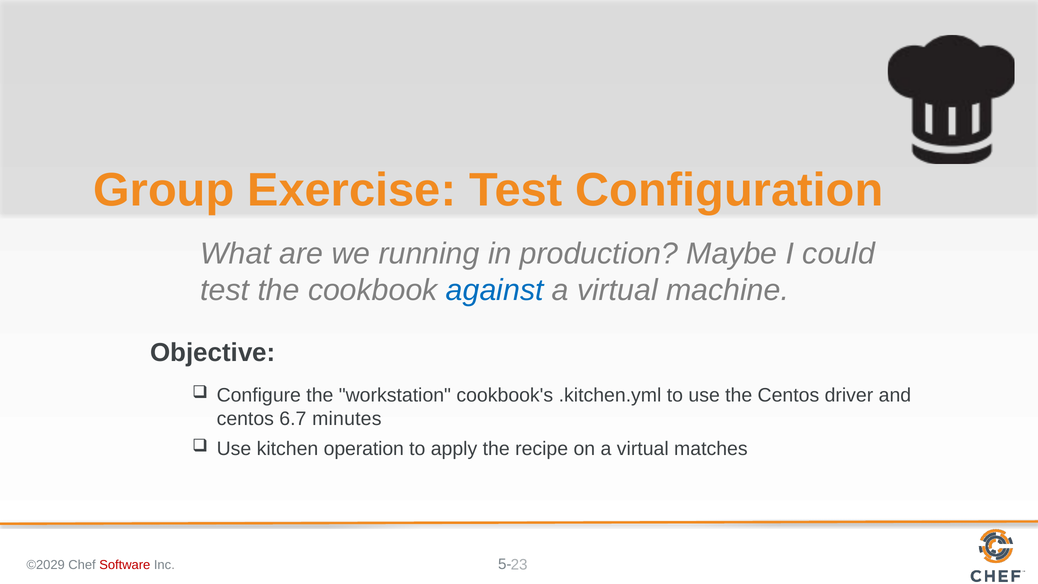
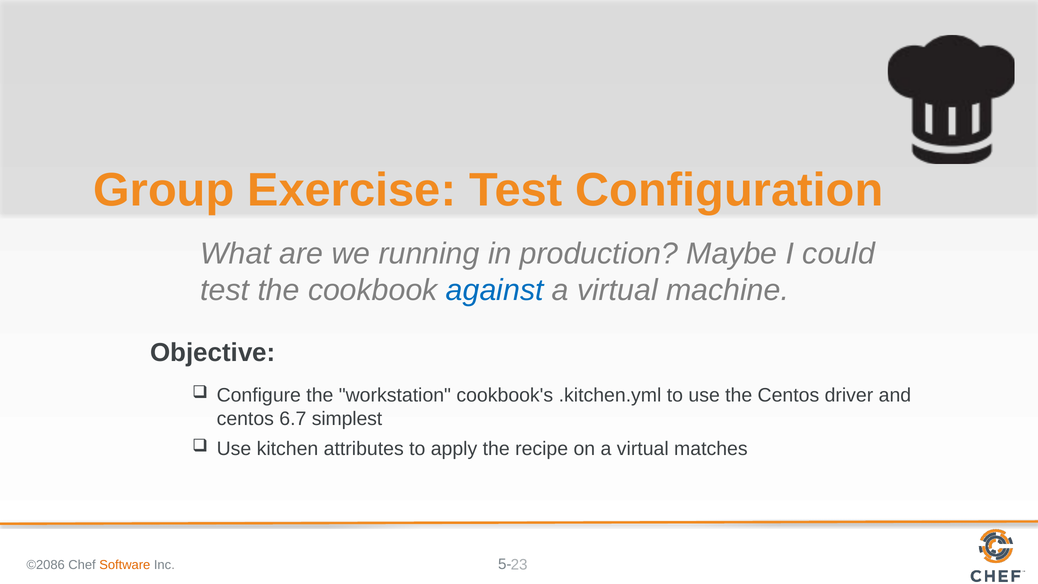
minutes: minutes -> simplest
operation: operation -> attributes
©2029: ©2029 -> ©2086
Software colour: red -> orange
